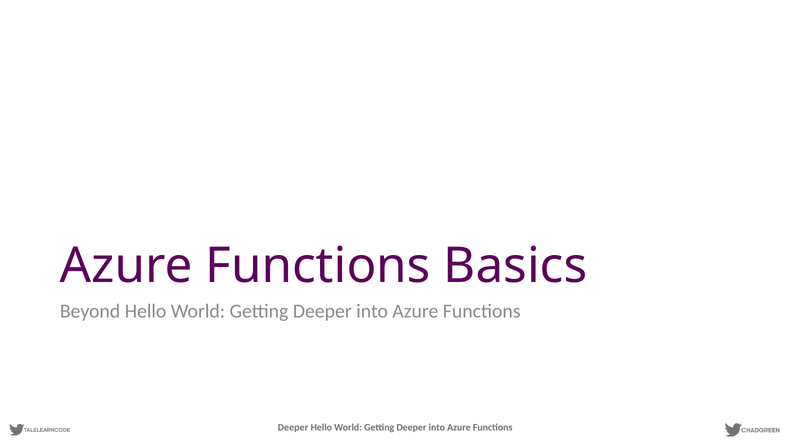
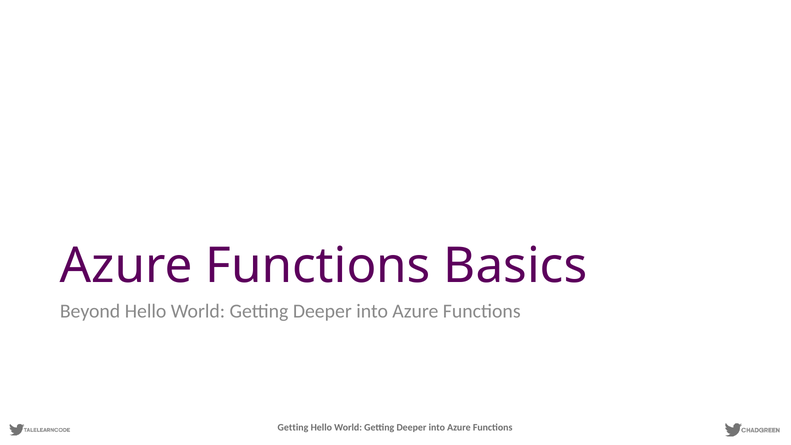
Deeper at (293, 427): Deeper -> Getting
